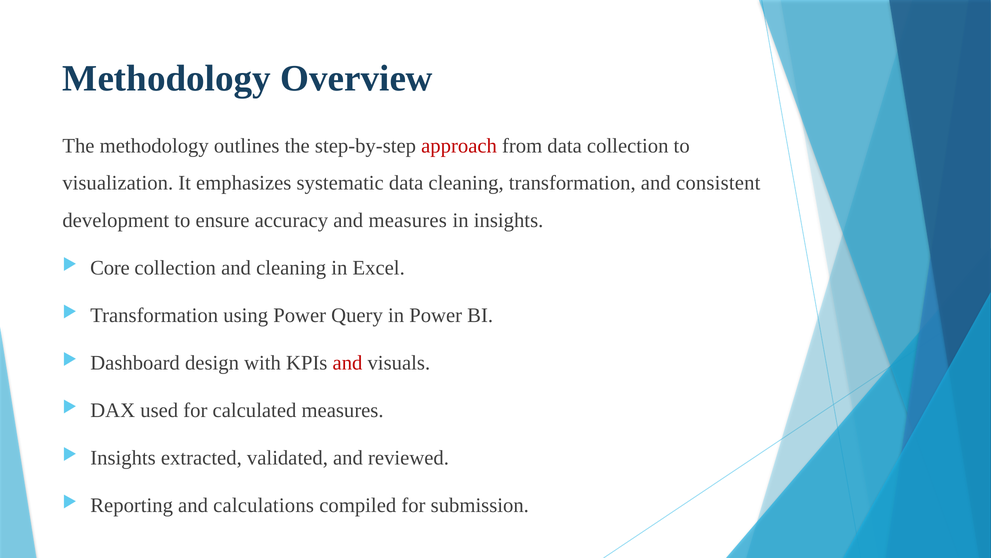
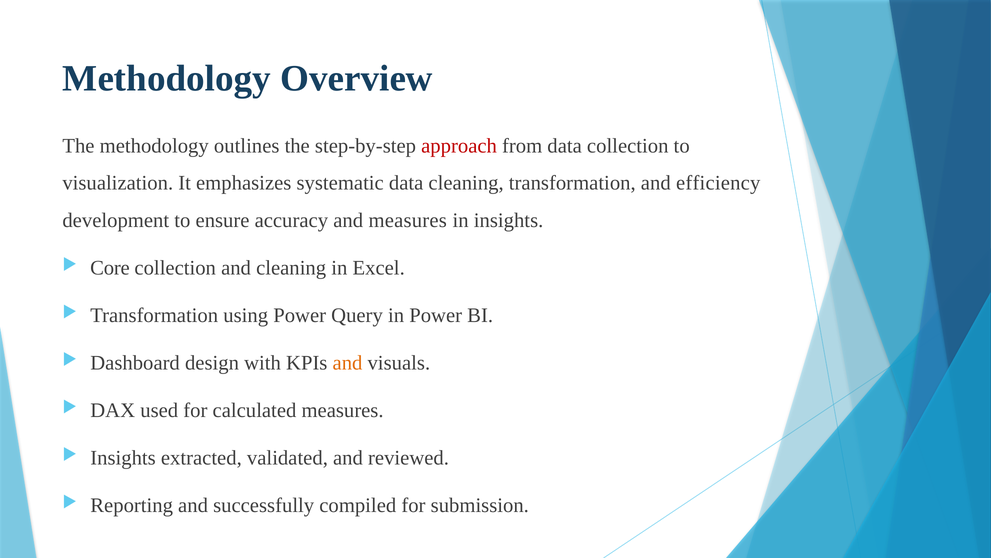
consistent: consistent -> efficiency
and at (348, 362) colour: red -> orange
calculations: calculations -> successfully
